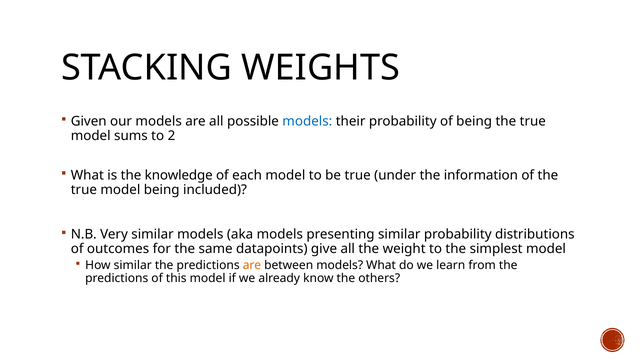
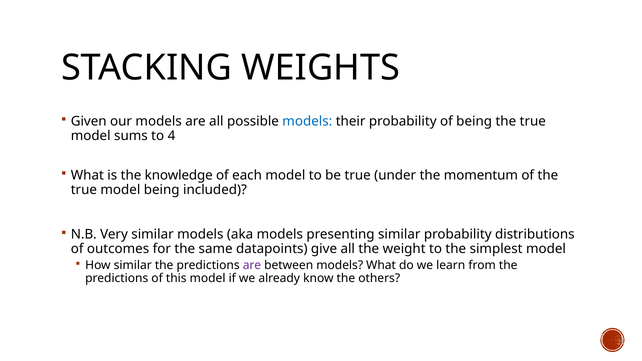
2: 2 -> 4
information: information -> momentum
are at (252, 266) colour: orange -> purple
